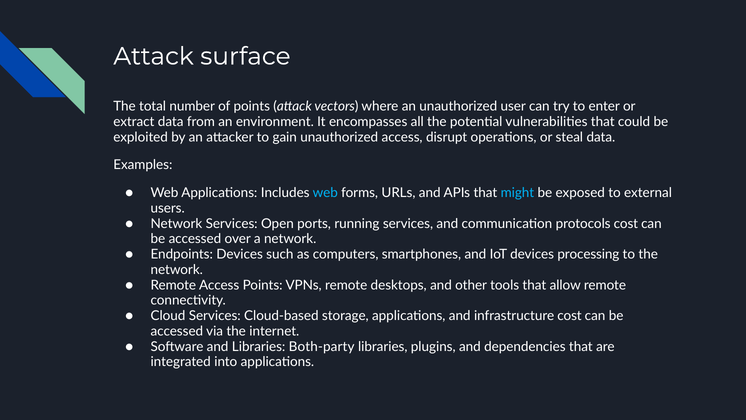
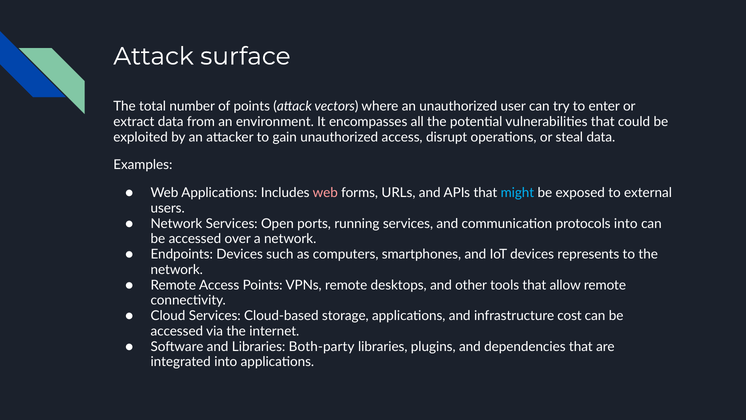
web at (325, 193) colour: light blue -> pink
protocols cost: cost -> into
processing: processing -> represents
